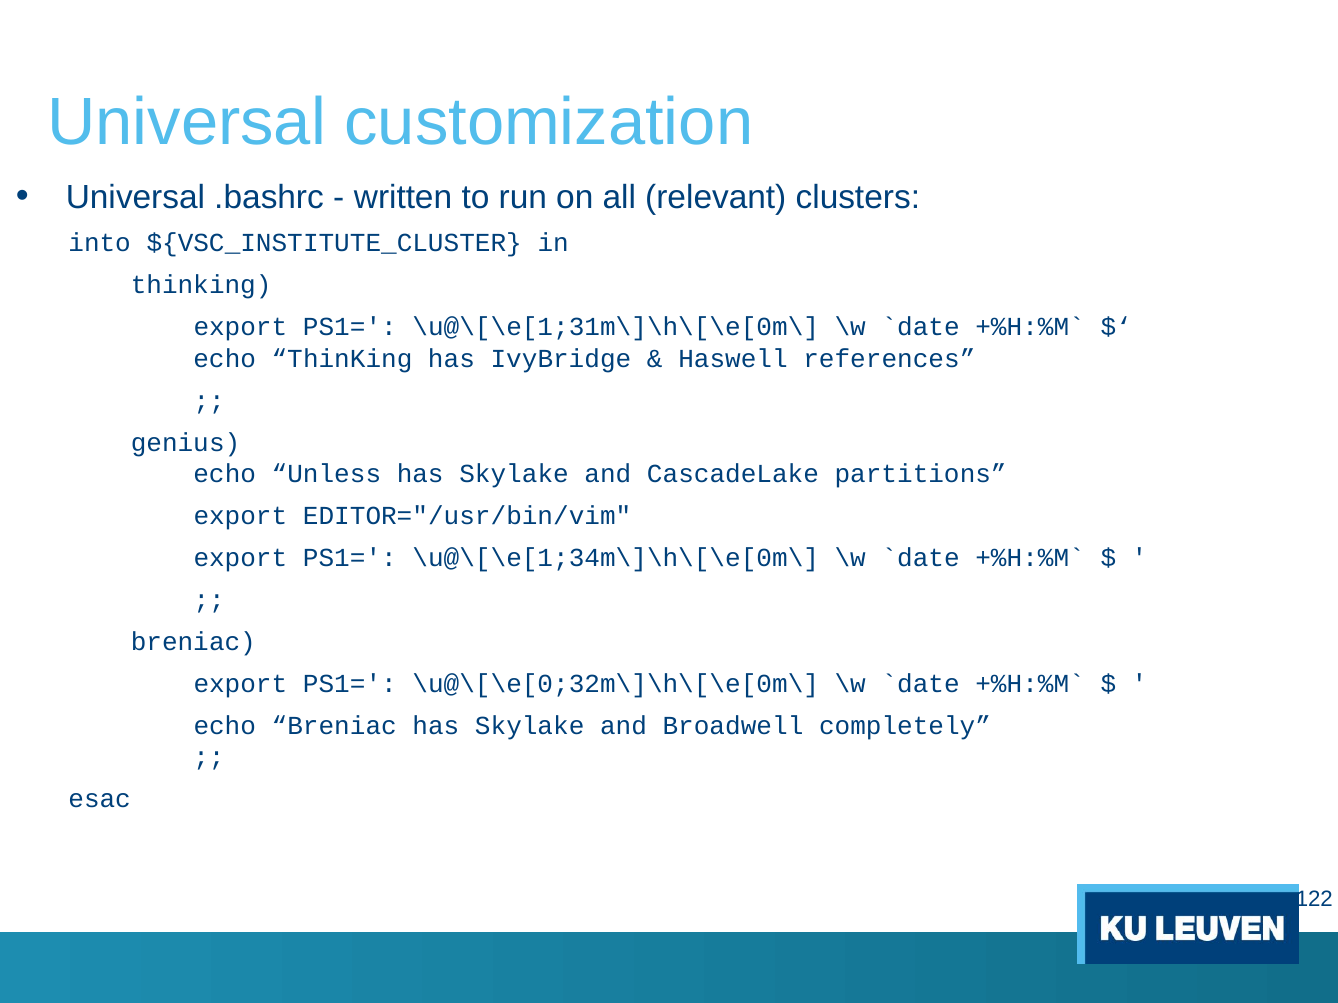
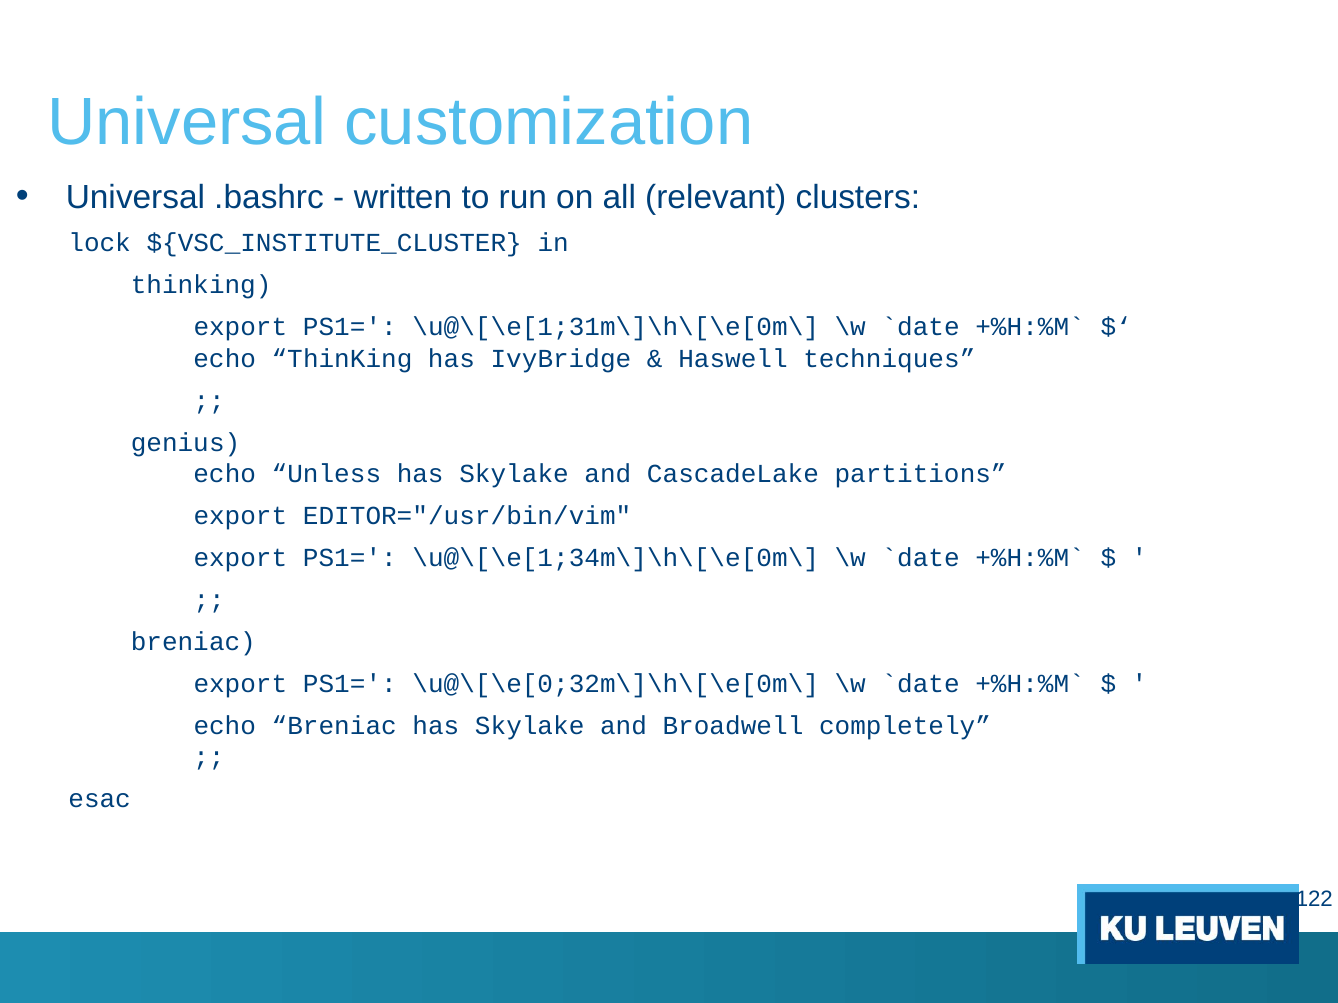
into: into -> lock
references: references -> techniques
